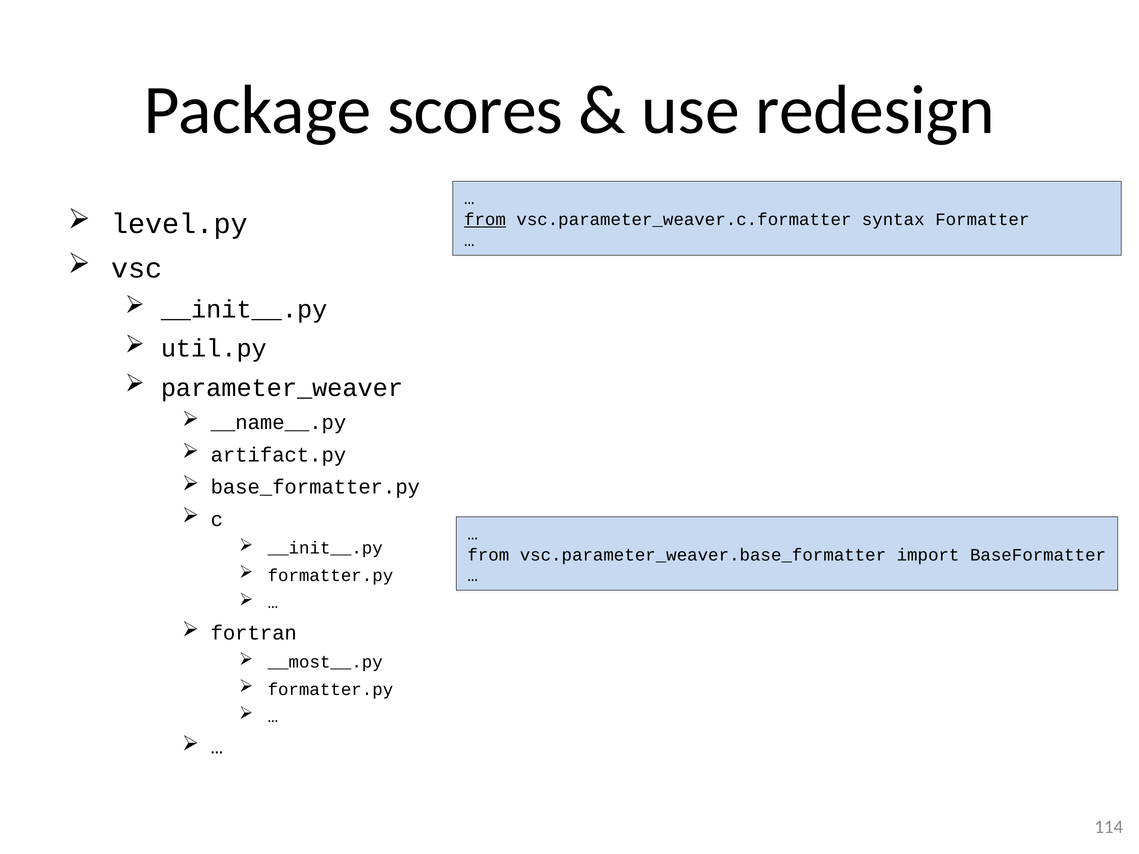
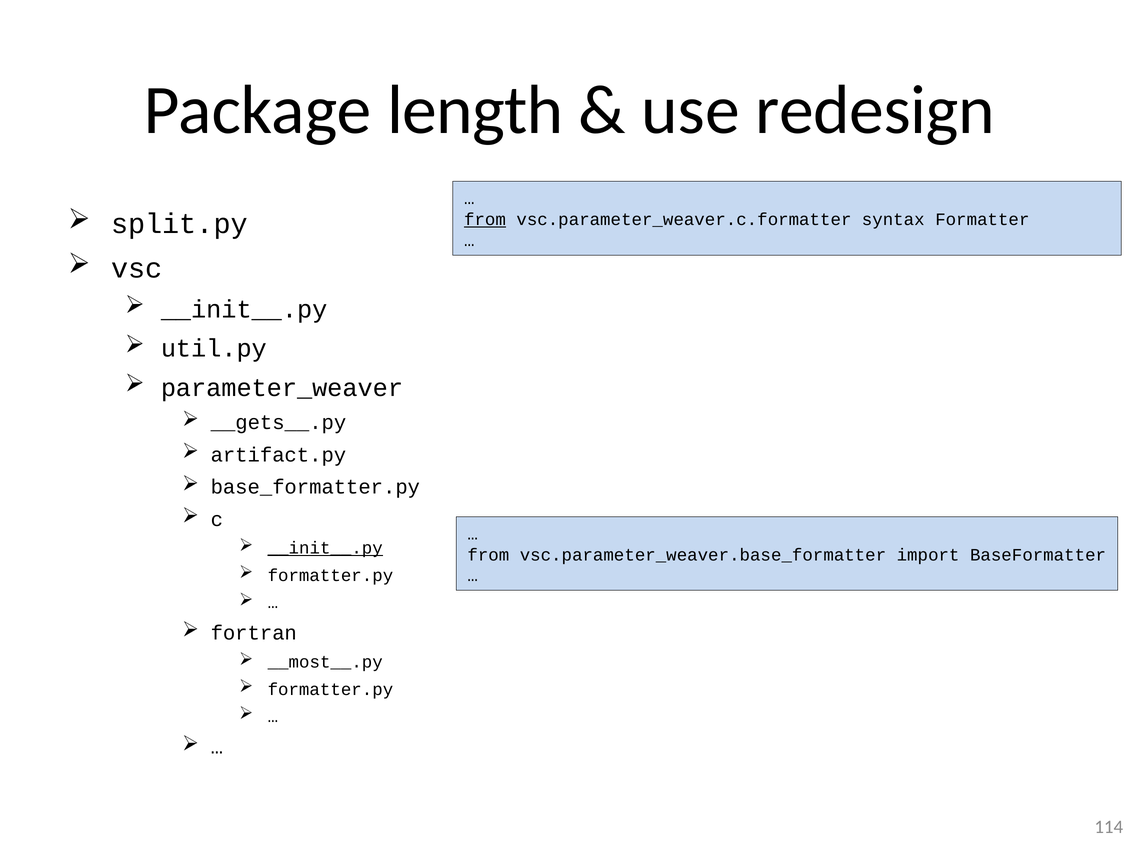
scores: scores -> length
level.py: level.py -> split.py
__name__.py: __name__.py -> __gets__.py
__init__.py at (325, 548) underline: none -> present
